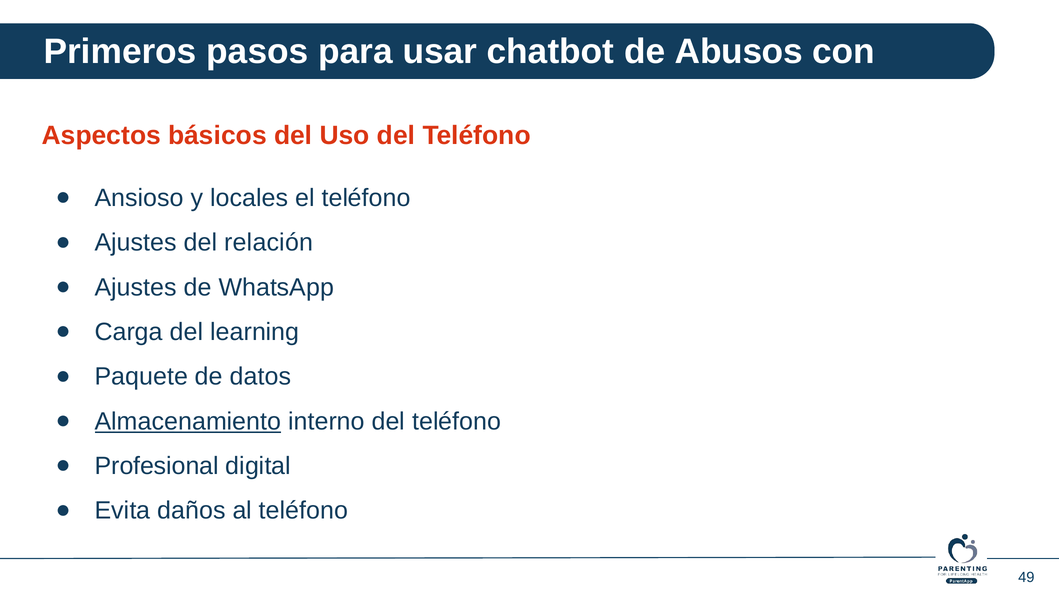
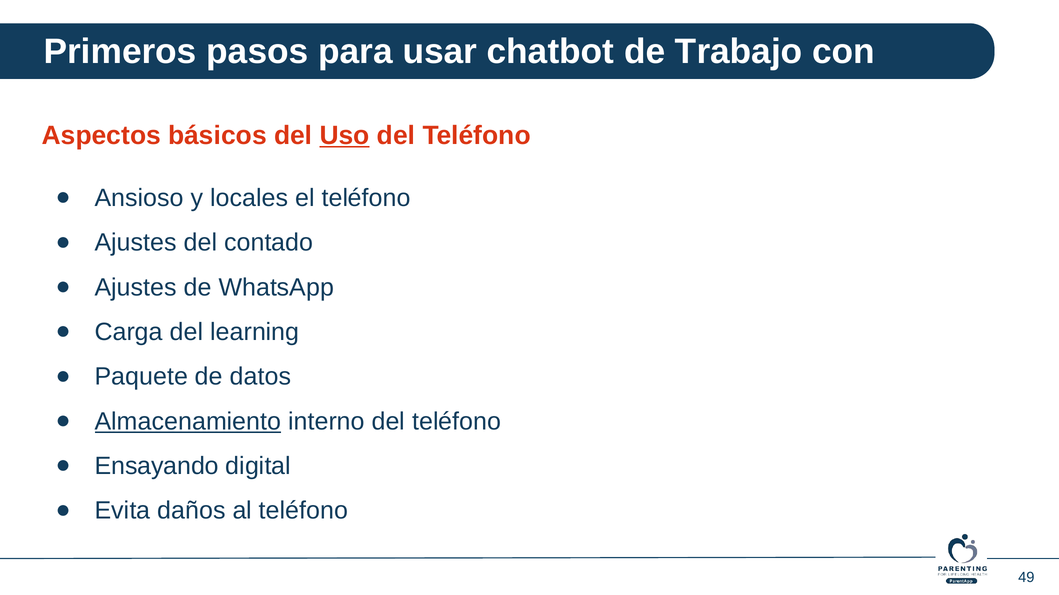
Abusos: Abusos -> Trabajo
Uso underline: none -> present
relación: relación -> contado
Profesional: Profesional -> Ensayando
